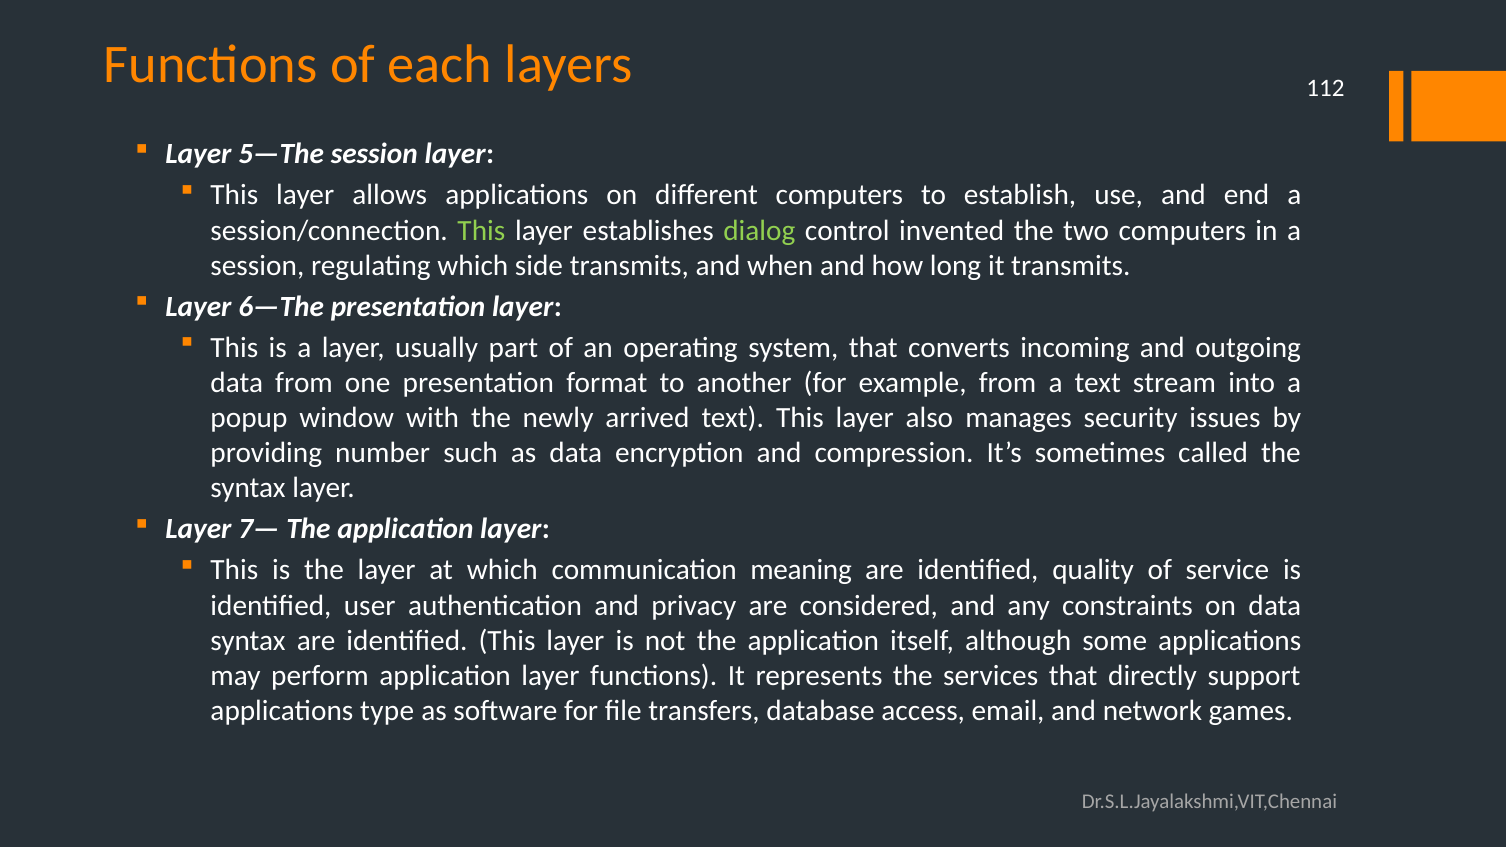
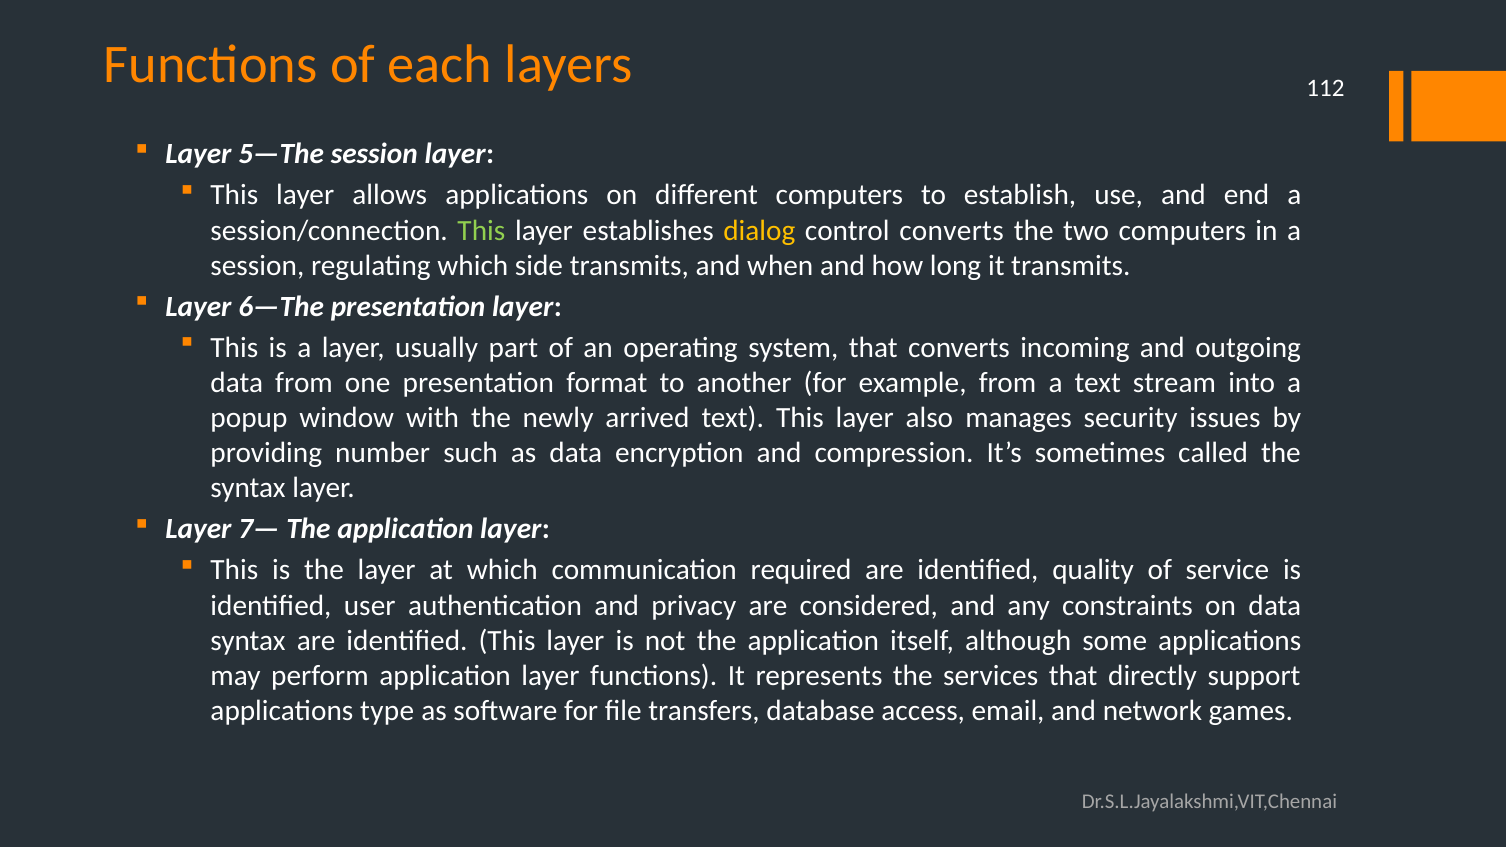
dialog colour: light green -> yellow
control invented: invented -> converts
meaning: meaning -> required
